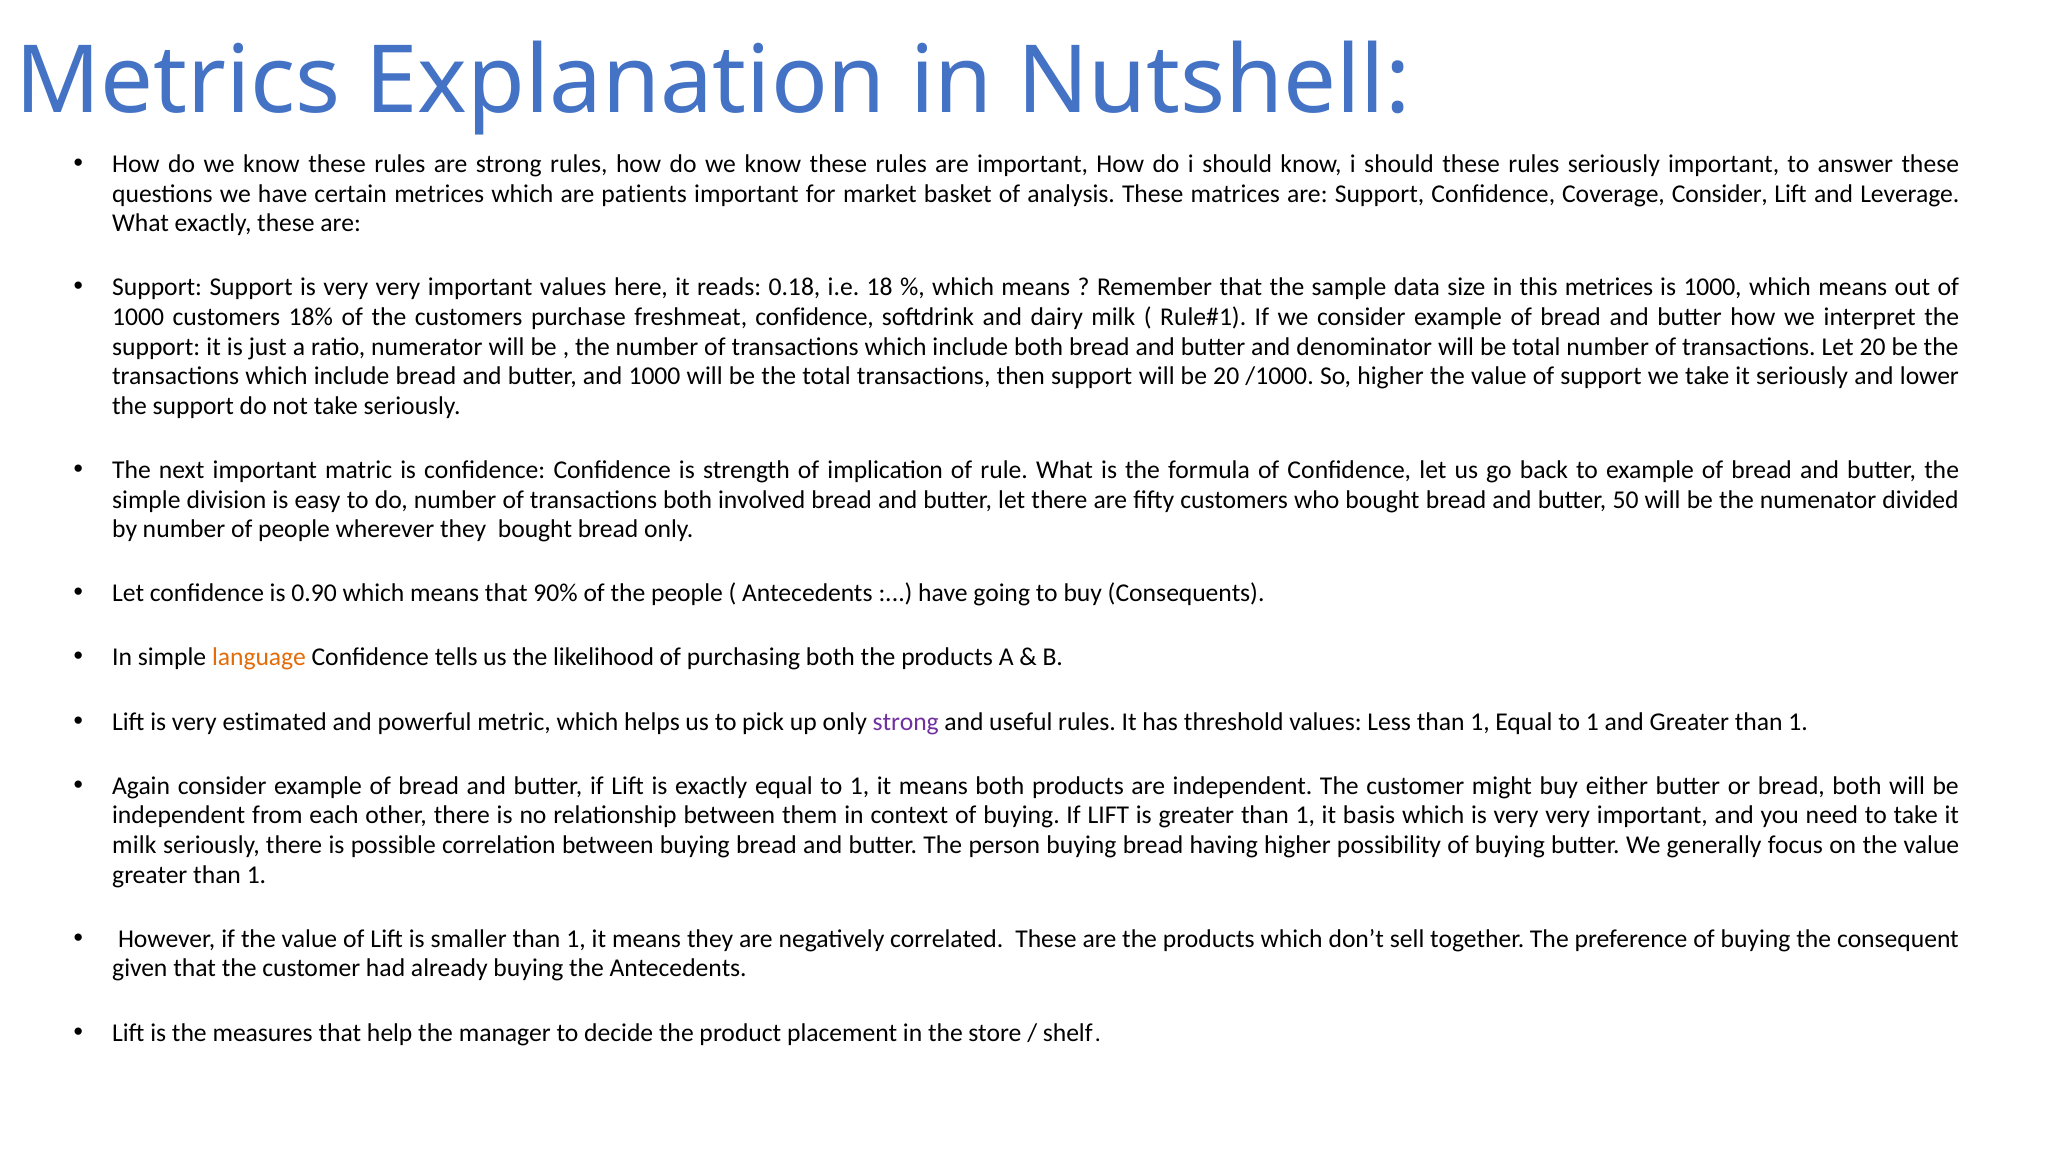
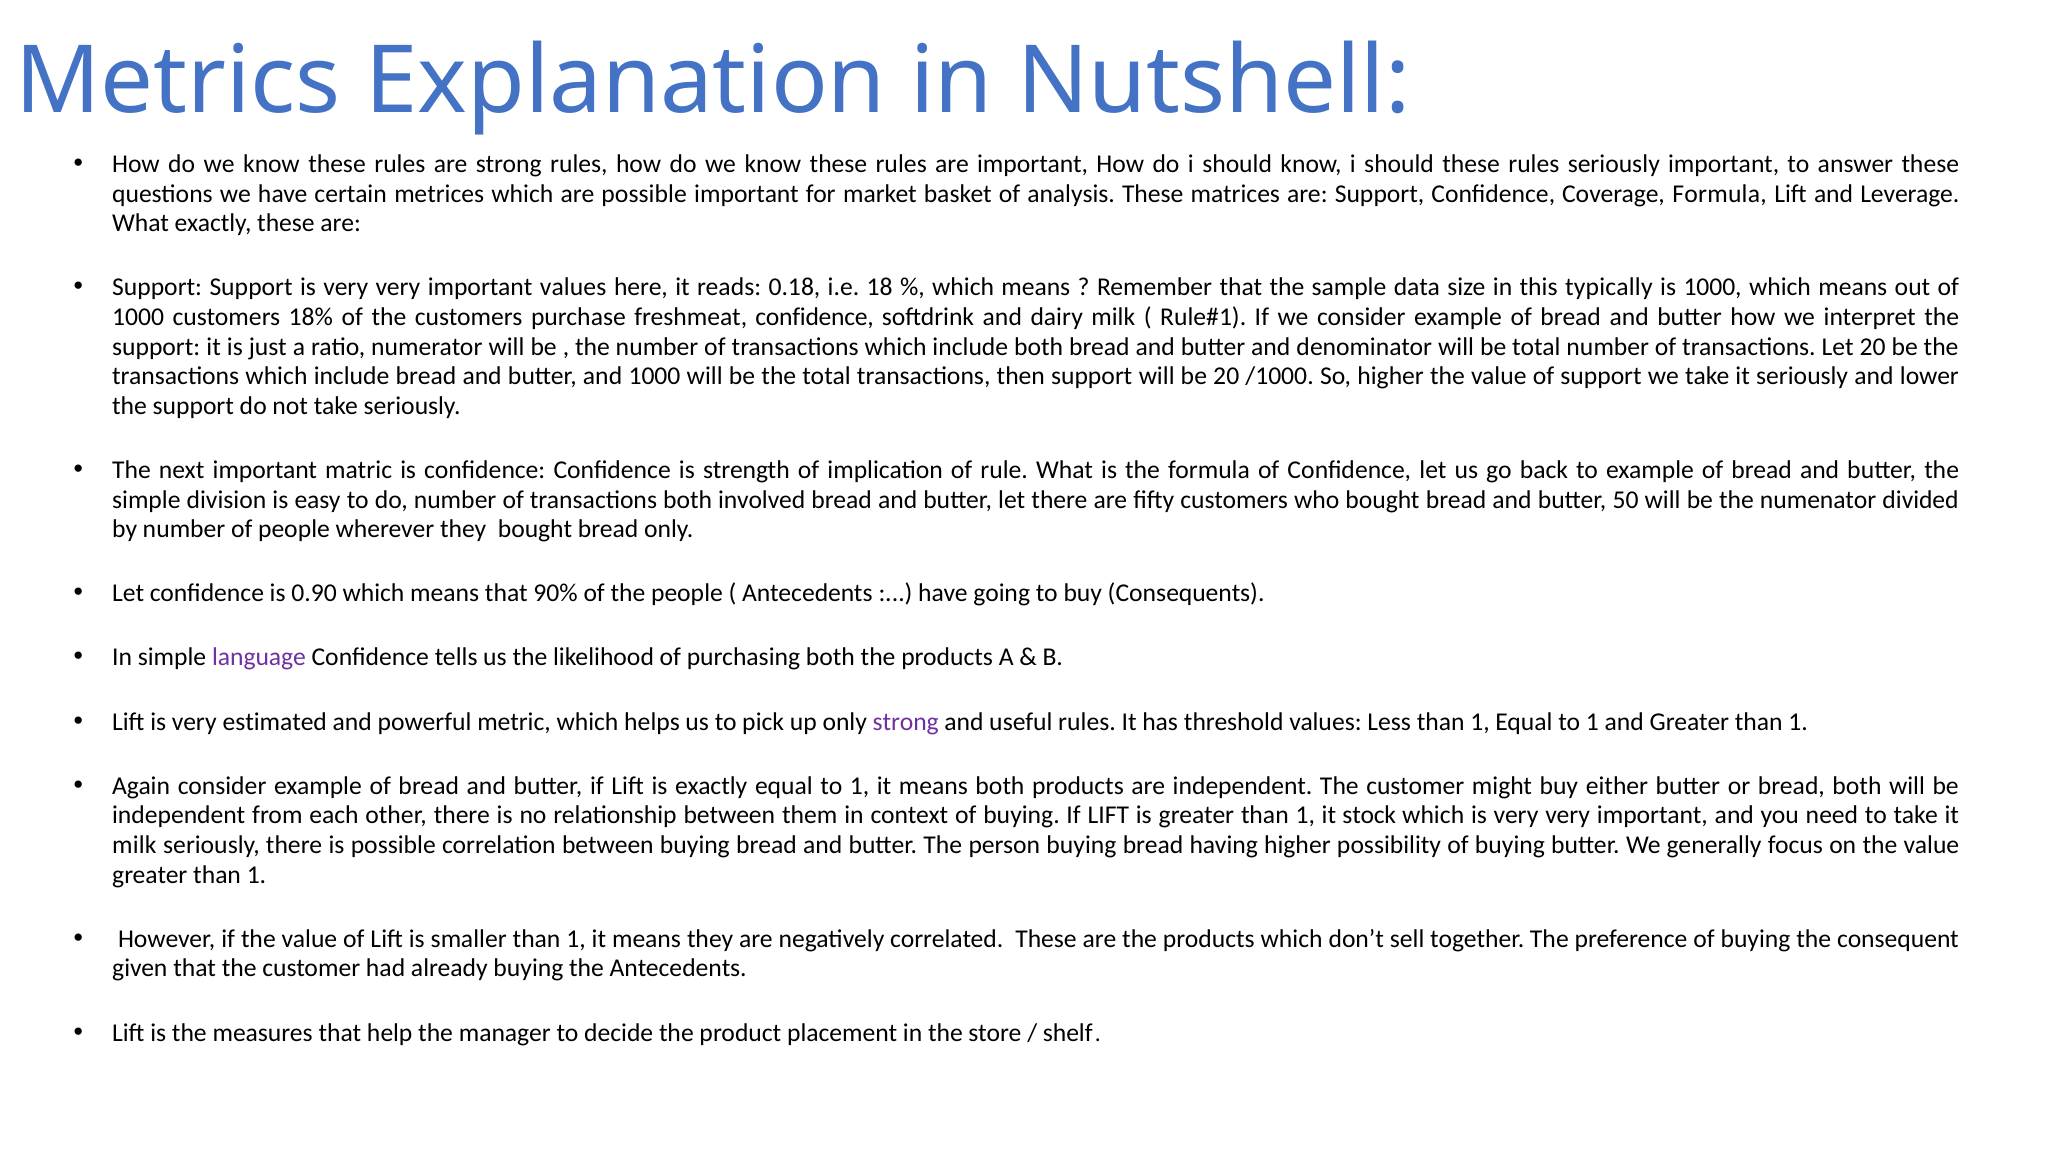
are patients: patients -> possible
Coverage Consider: Consider -> Formula
this metrices: metrices -> typically
language colour: orange -> purple
basis: basis -> stock
